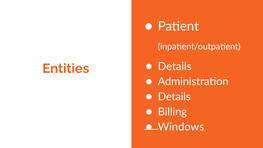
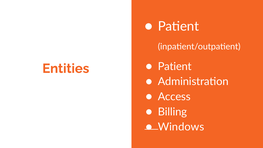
Details at (175, 66): Details -> Patient
Details at (174, 97): Details -> Access
